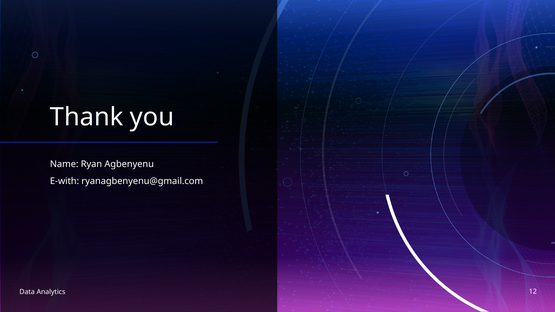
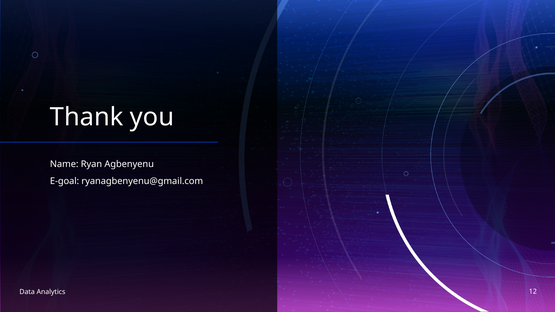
E-with: E-with -> E-goal
